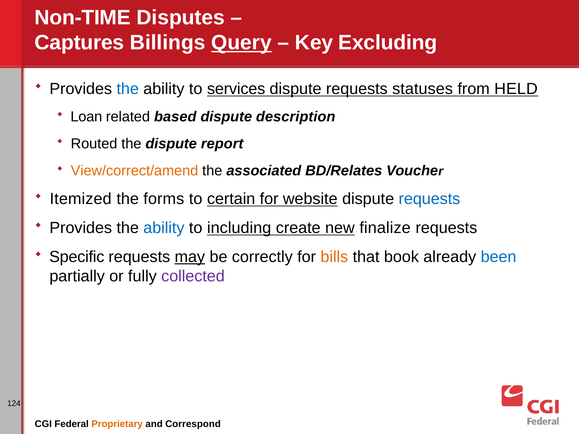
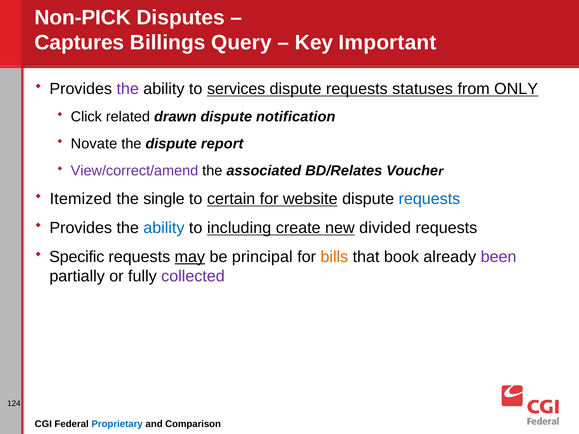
Non-TIME: Non-TIME -> Non-PICK
Query underline: present -> none
Excluding: Excluding -> Important
the at (128, 89) colour: blue -> purple
HELD: HELD -> ONLY
Loan: Loan -> Click
based: based -> drawn
description: description -> notification
Routed: Routed -> Novate
View/correct/amend colour: orange -> purple
forms: forms -> single
finalize: finalize -> divided
correctly: correctly -> principal
been colour: blue -> purple
Proprietary colour: orange -> blue
Correspond: Correspond -> Comparison
